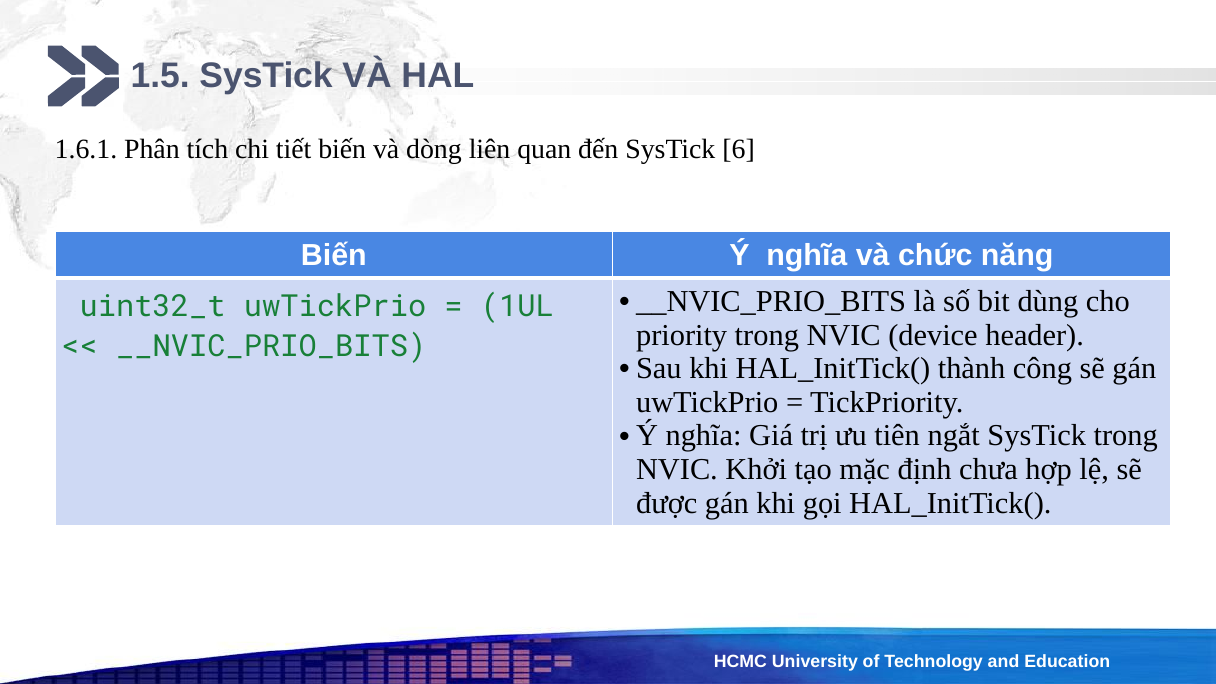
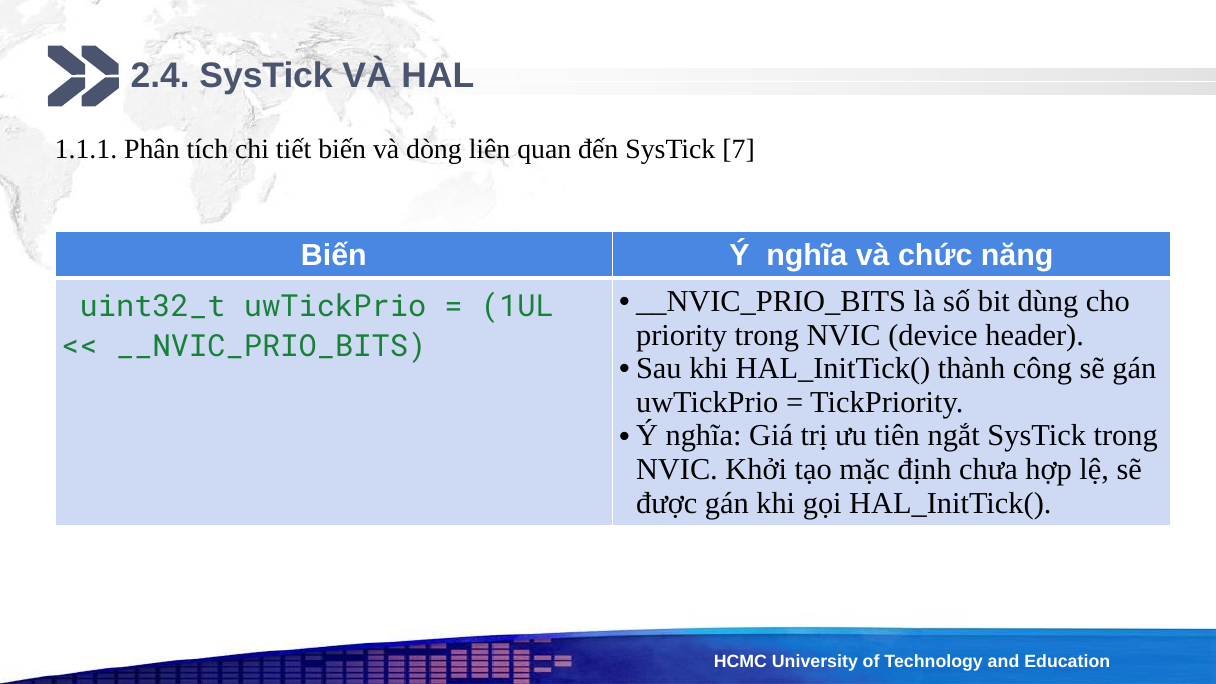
1.5: 1.5 -> 2.4
1.6.1: 1.6.1 -> 1.1.1
6: 6 -> 7
